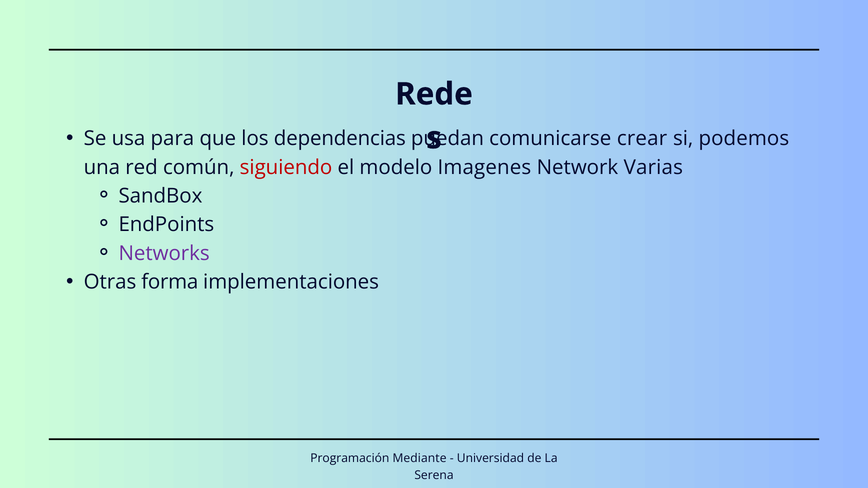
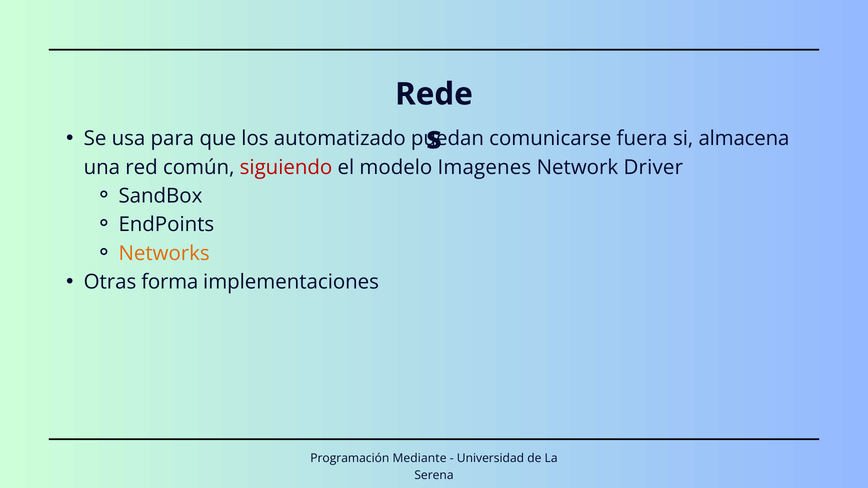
dependencias: dependencias -> automatizado
crear: crear -> fuera
podemos: podemos -> almacena
Varias: Varias -> Driver
Networks colour: purple -> orange
